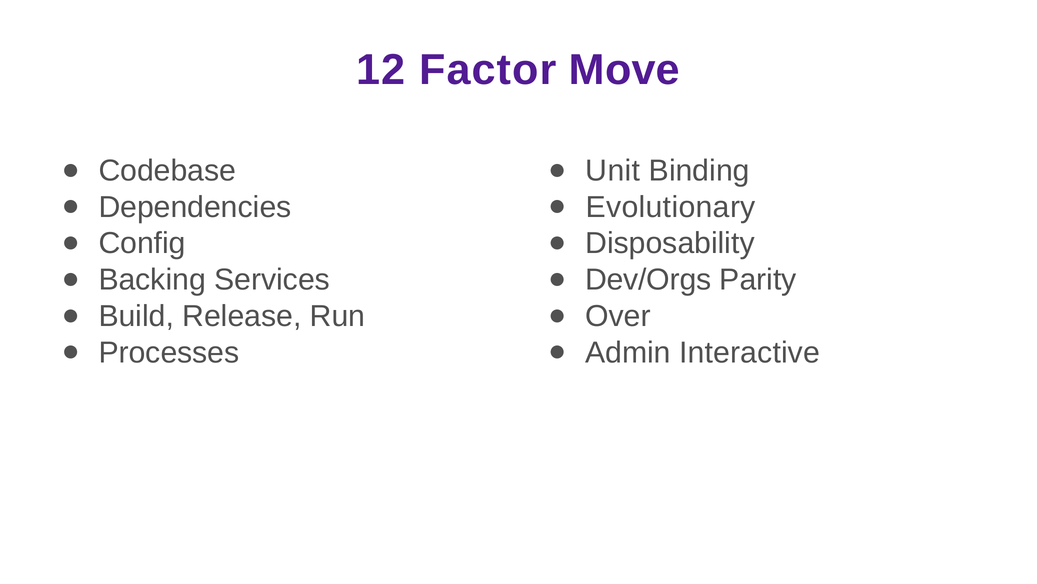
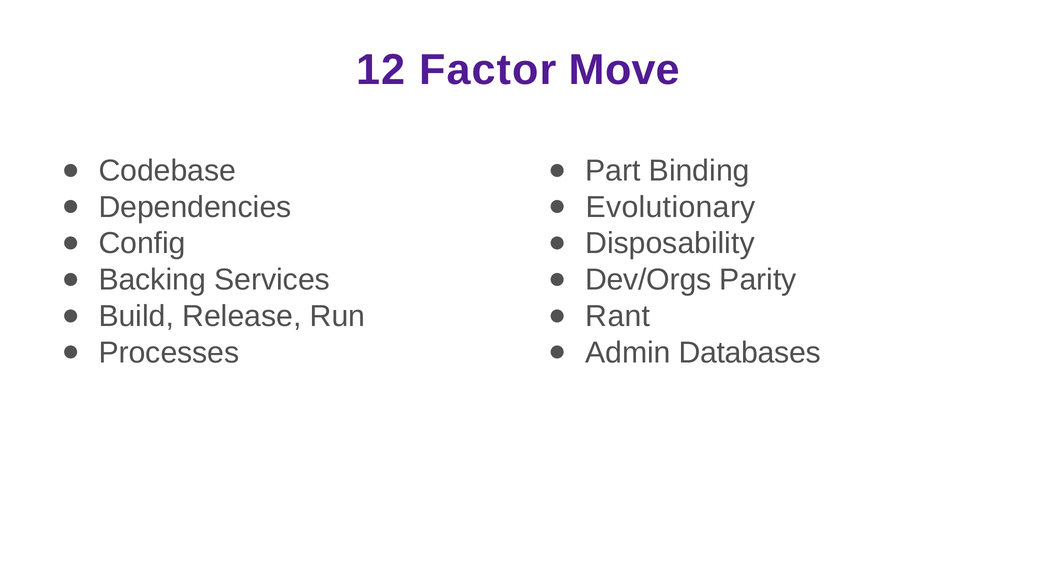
Unit: Unit -> Part
Over: Over -> Rant
Interactive: Interactive -> Databases
